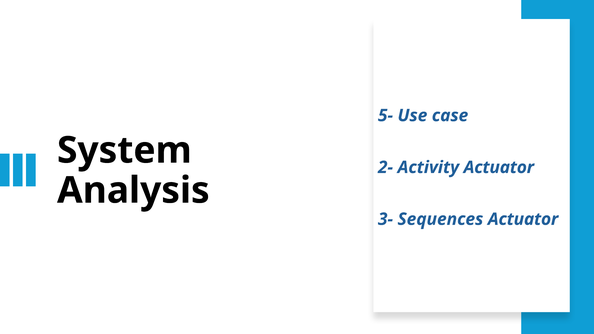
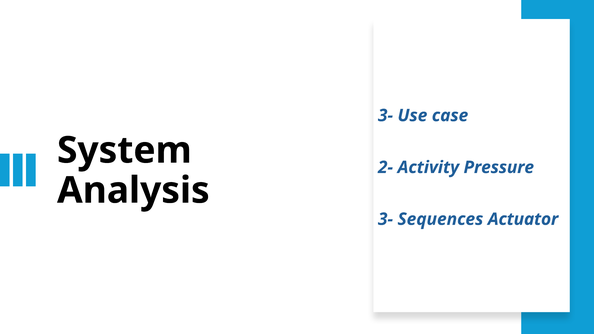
5- at (385, 116): 5- -> 3-
Activity Actuator: Actuator -> Pressure
